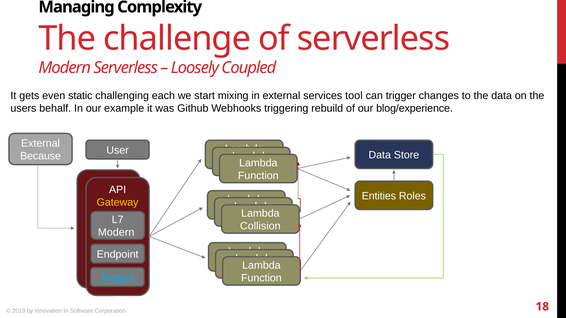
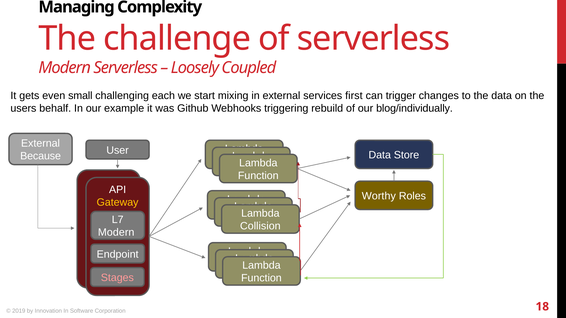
static: static -> small
tool: tool -> first
blog/experience: blog/experience -> blog/individually
Entities: Entities -> Worthy
Stages colour: light blue -> pink
